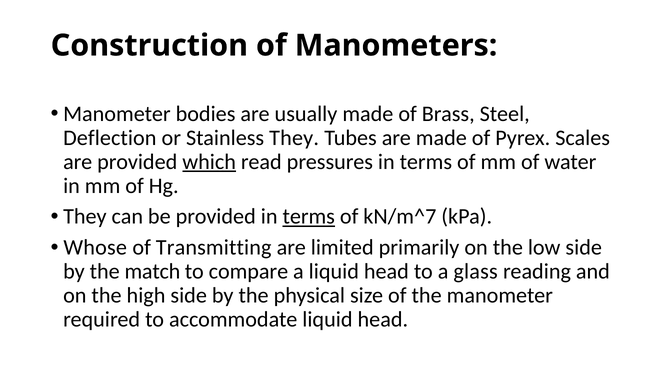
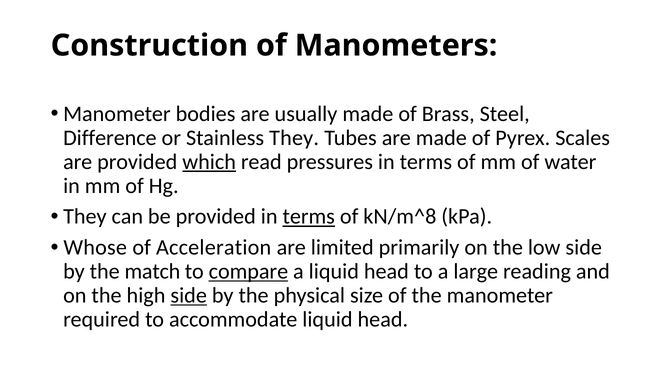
Deflection: Deflection -> Difference
kN/m^7: kN/m^7 -> kN/m^8
Transmitting: Transmitting -> Acceleration
compare underline: none -> present
glass: glass -> large
side at (189, 295) underline: none -> present
